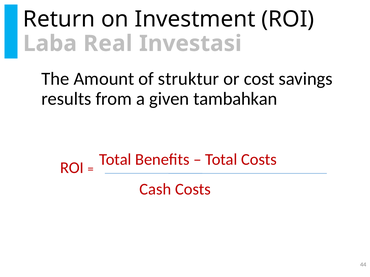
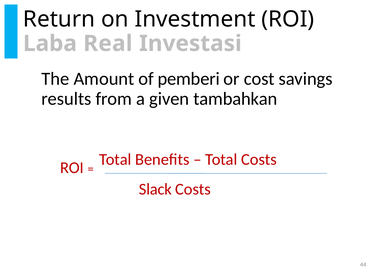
struktur: struktur -> pemberi
Cash: Cash -> Slack
